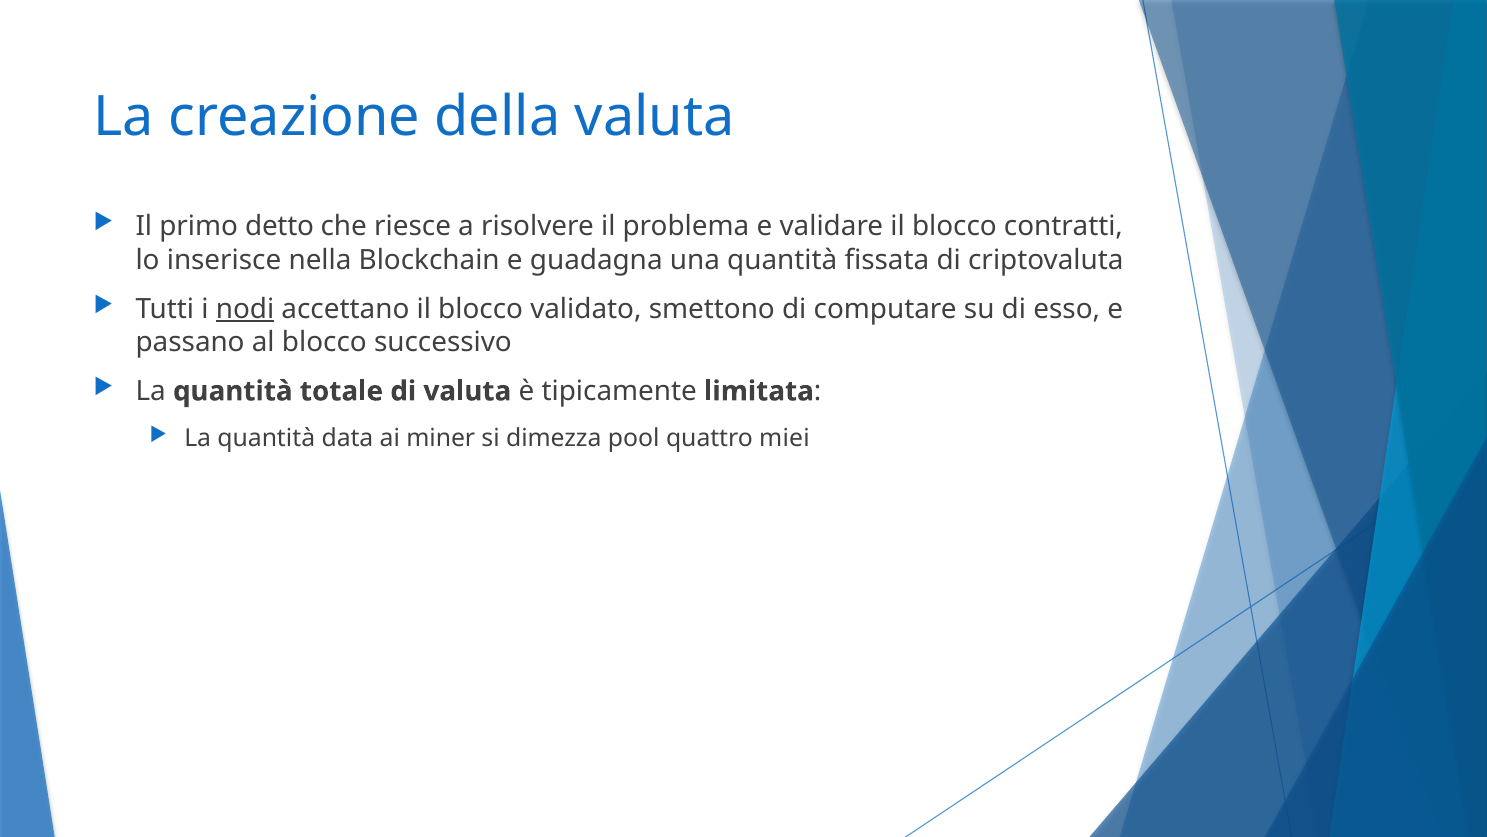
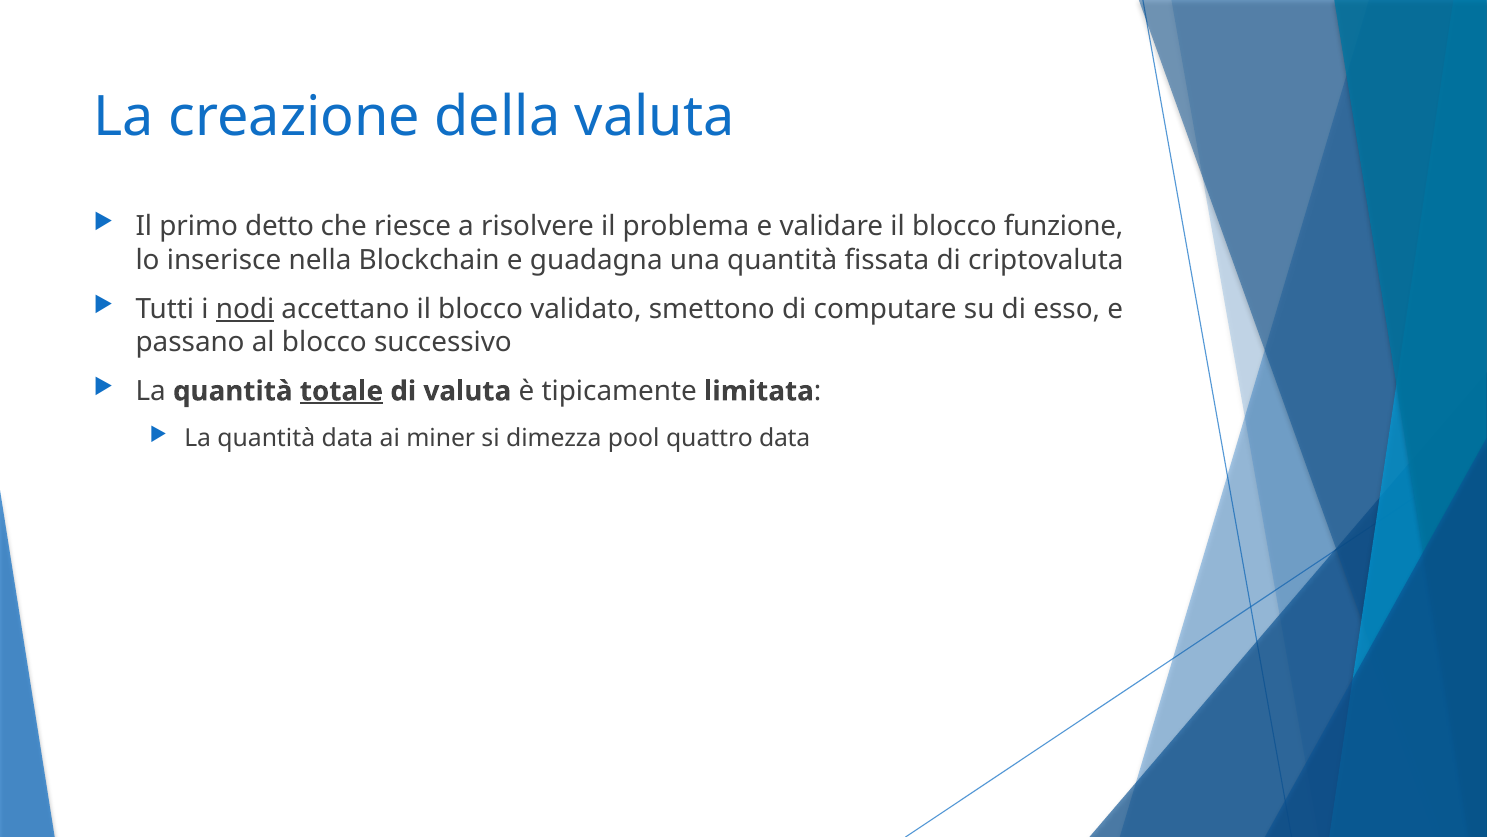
contratti: contratti -> funzione
totale underline: none -> present
quattro miei: miei -> data
